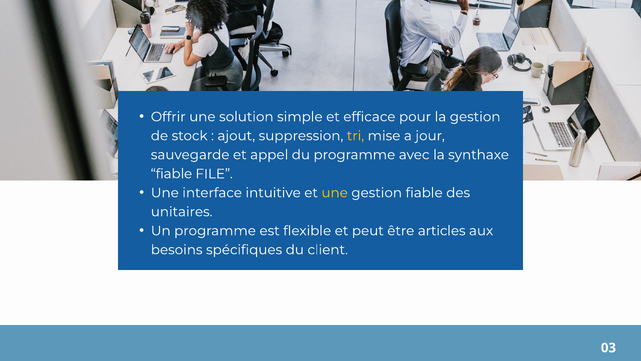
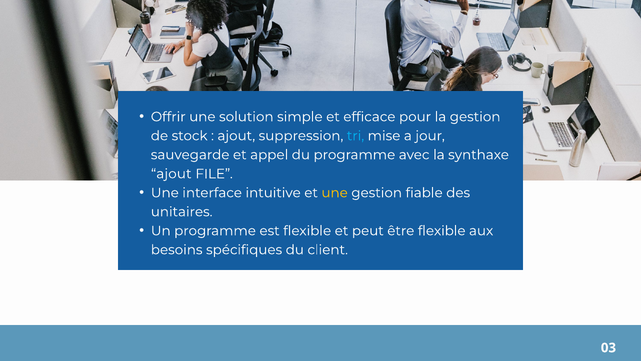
tri colour: yellow -> light blue
fiable at (171, 174): fiable -> ajout
être articles: articles -> flexible
